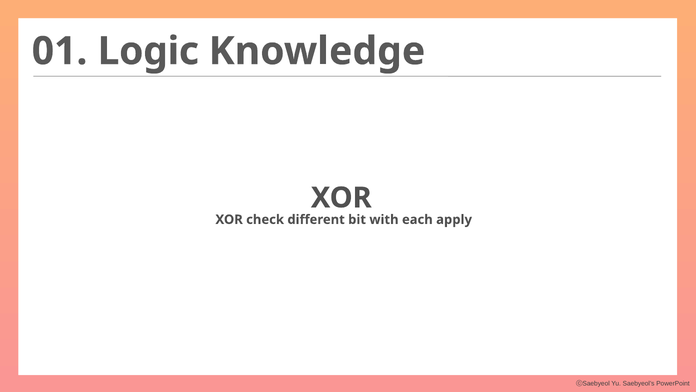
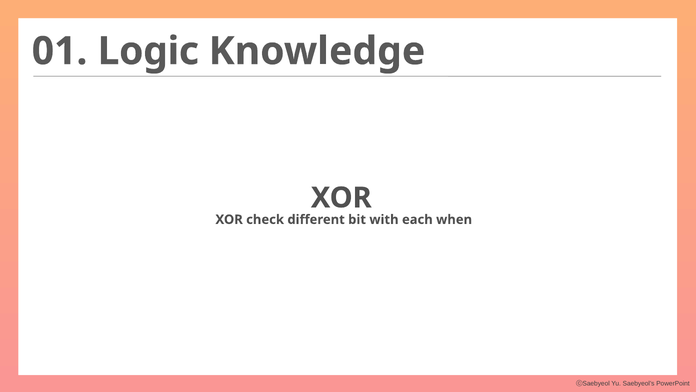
apply: apply -> when
